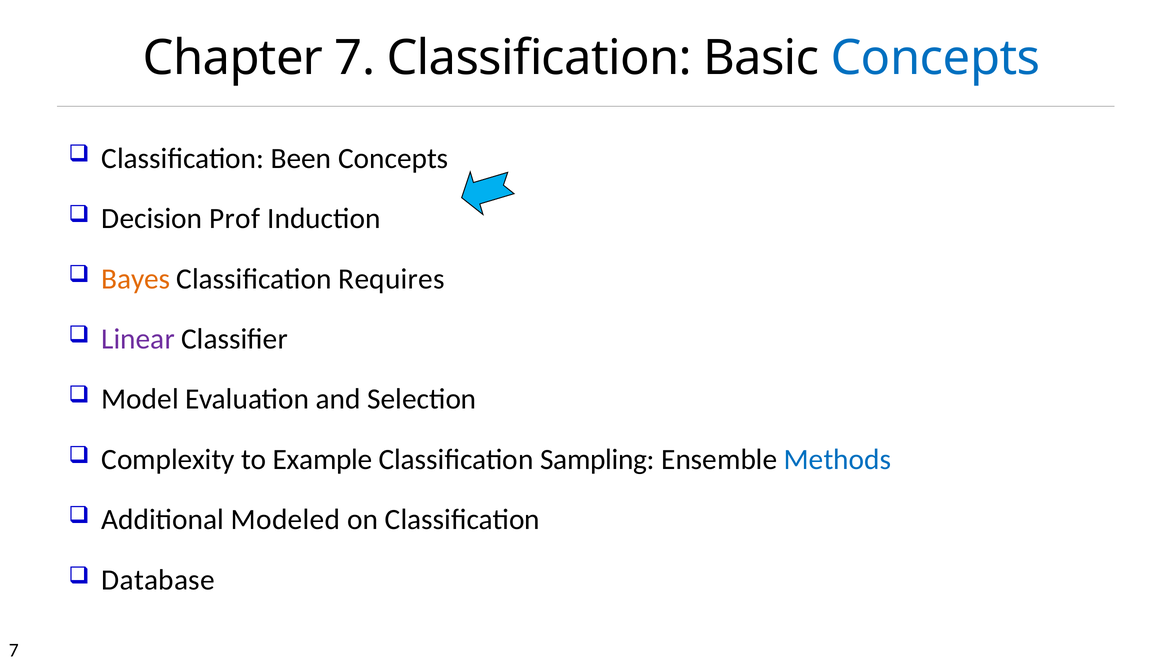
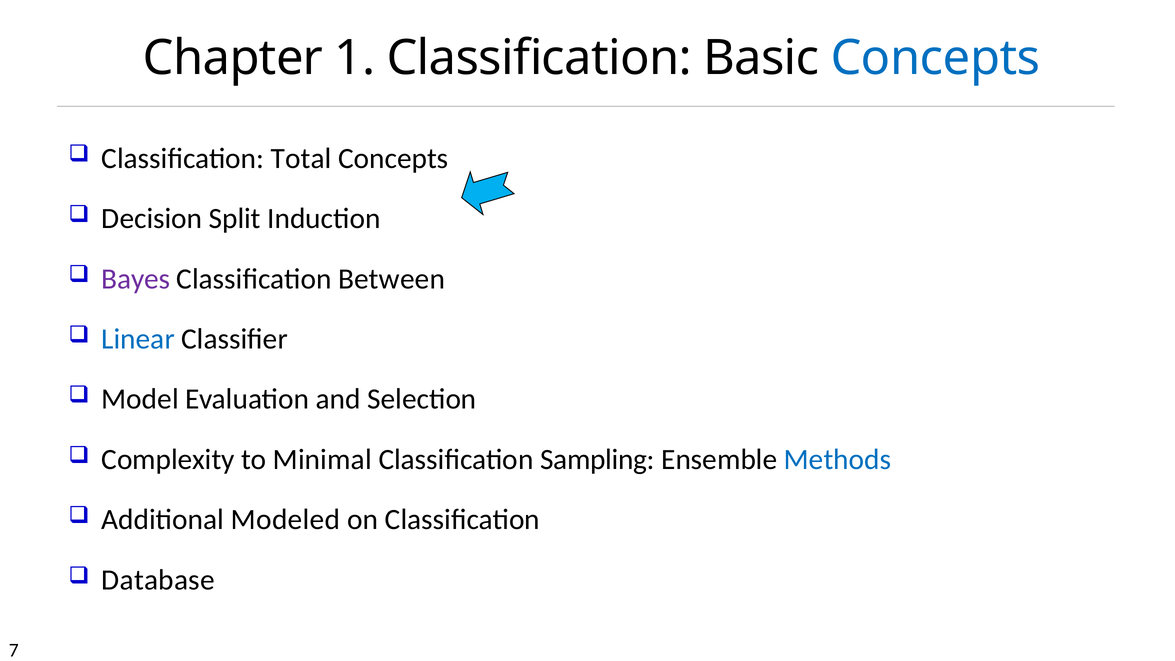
Chapter 7: 7 -> 1
Been: Been -> Total
Prof: Prof -> Split
Bayes colour: orange -> purple
Requires: Requires -> Between
Linear colour: purple -> blue
Example: Example -> Minimal
